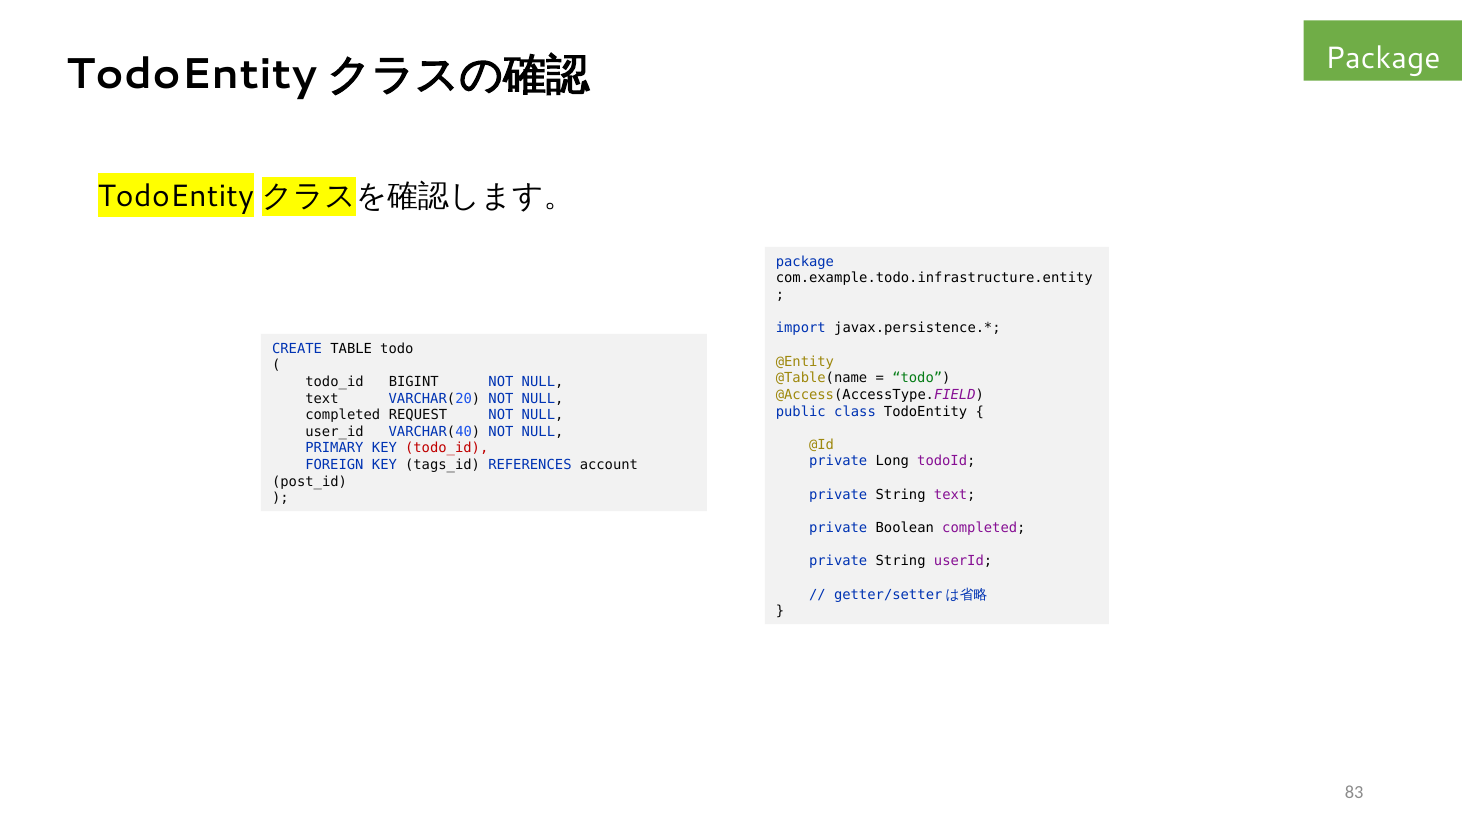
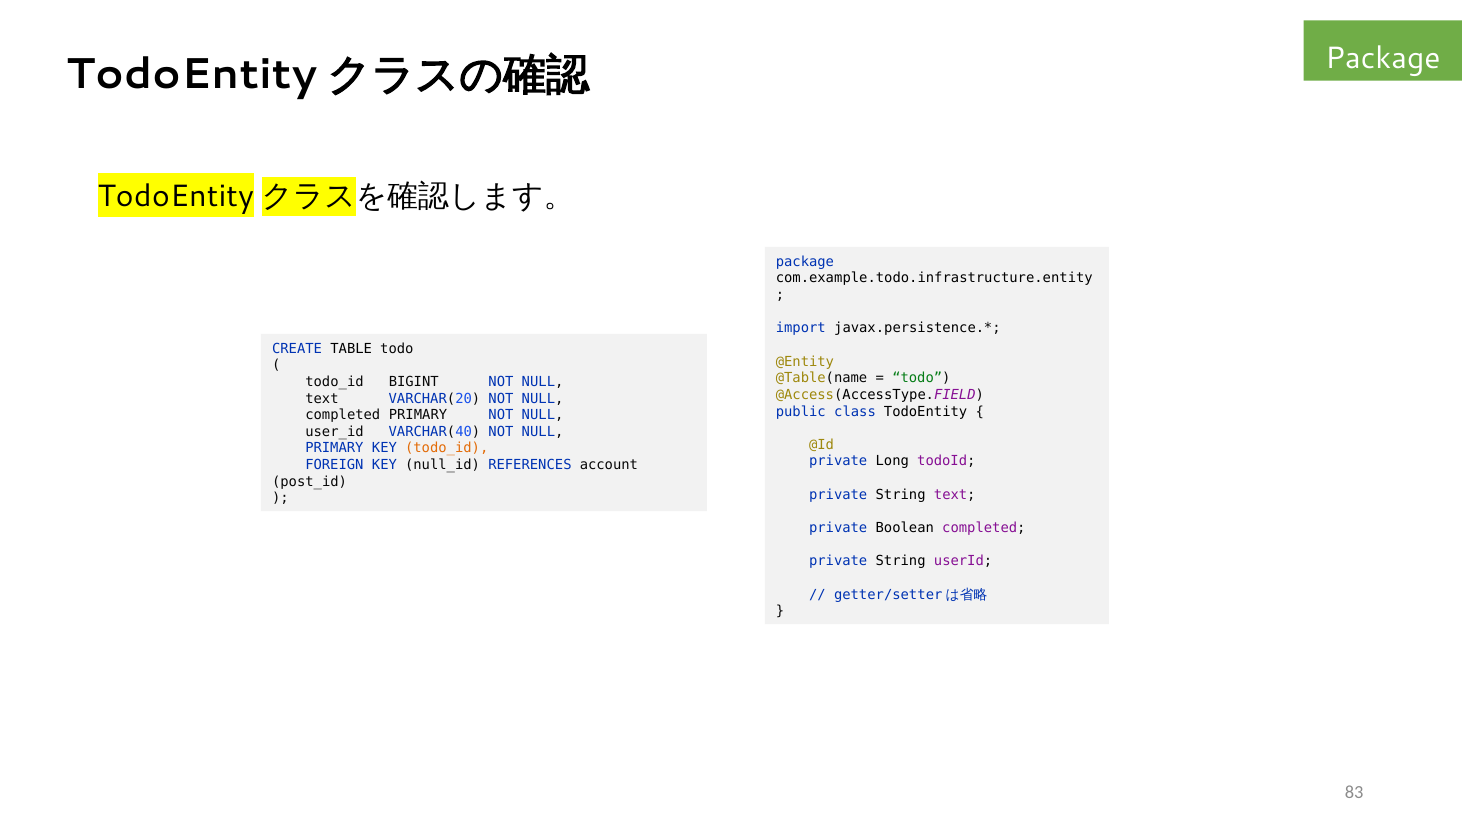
completed REQUEST: REQUEST -> PRIMARY
todo_id at (447, 449) colour: red -> orange
tags_id: tags_id -> null_id
